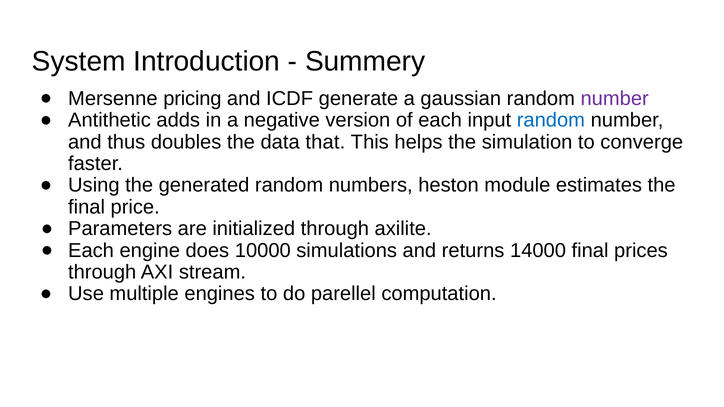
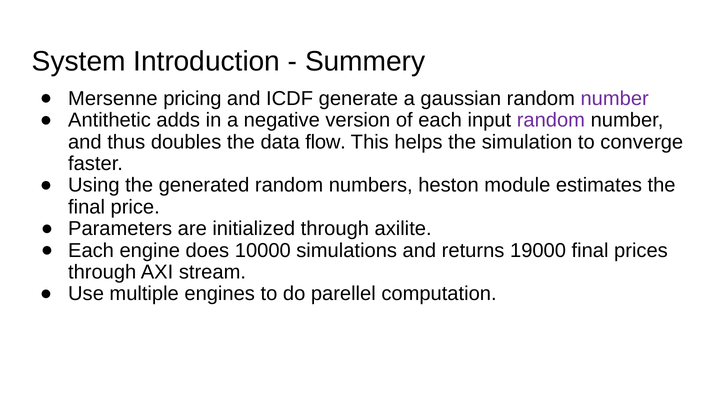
random at (551, 120) colour: blue -> purple
that: that -> flow
14000: 14000 -> 19000
